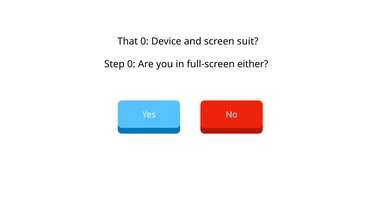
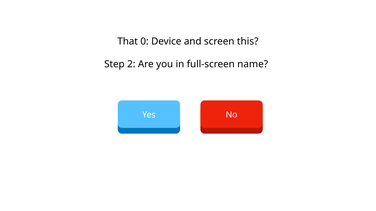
suit: suit -> this
Step 0: 0 -> 2
either: either -> name
